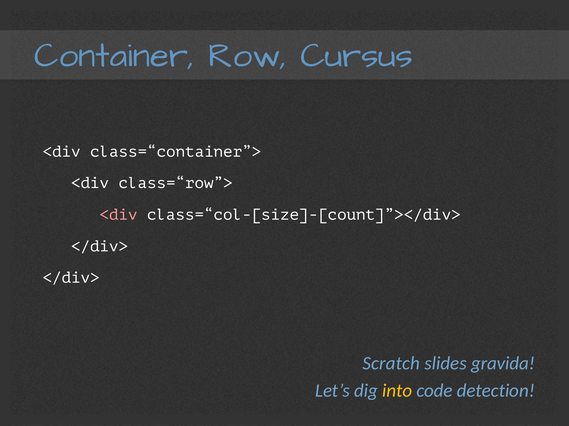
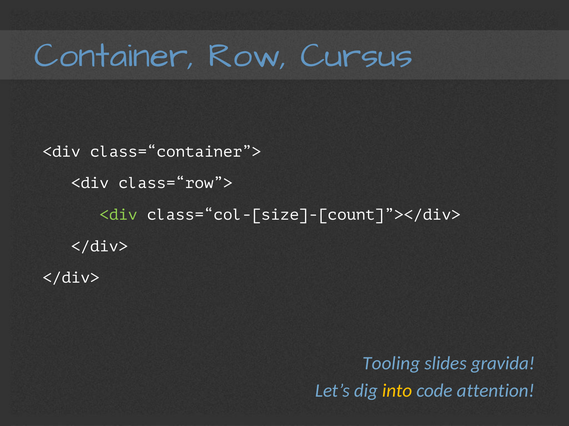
<div at (118, 215) colour: pink -> light green
Scratch: Scratch -> Tooling
detection: detection -> attention
